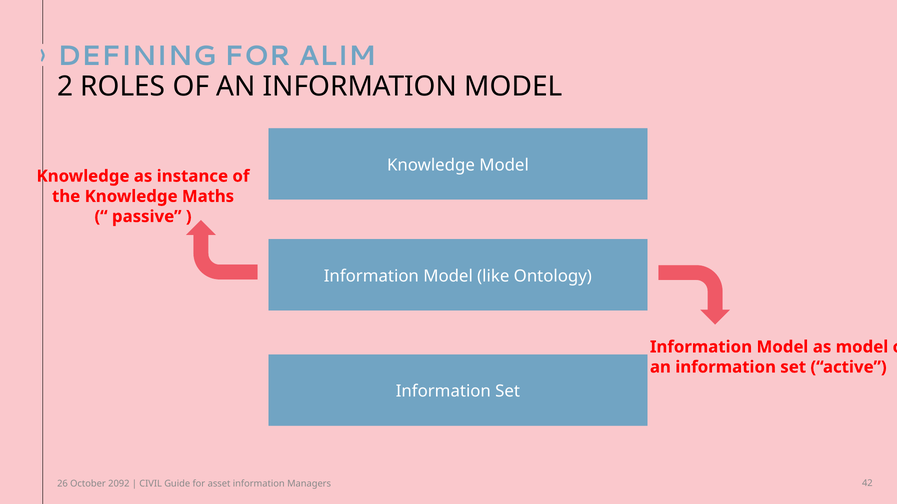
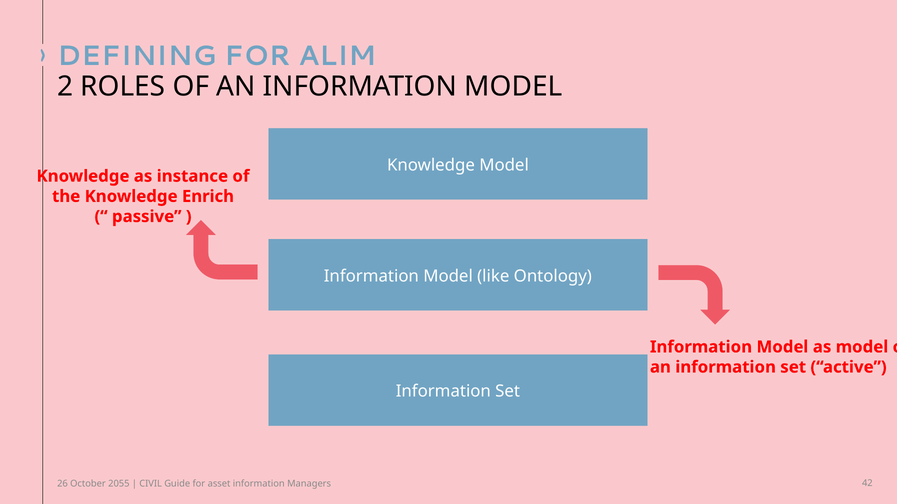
Maths: Maths -> Enrich
2092: 2092 -> 2055
